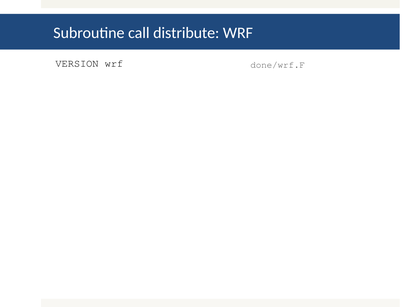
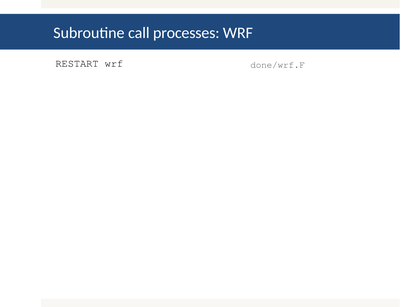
distribute: distribute -> processes
VERSION: VERSION -> RESTART
